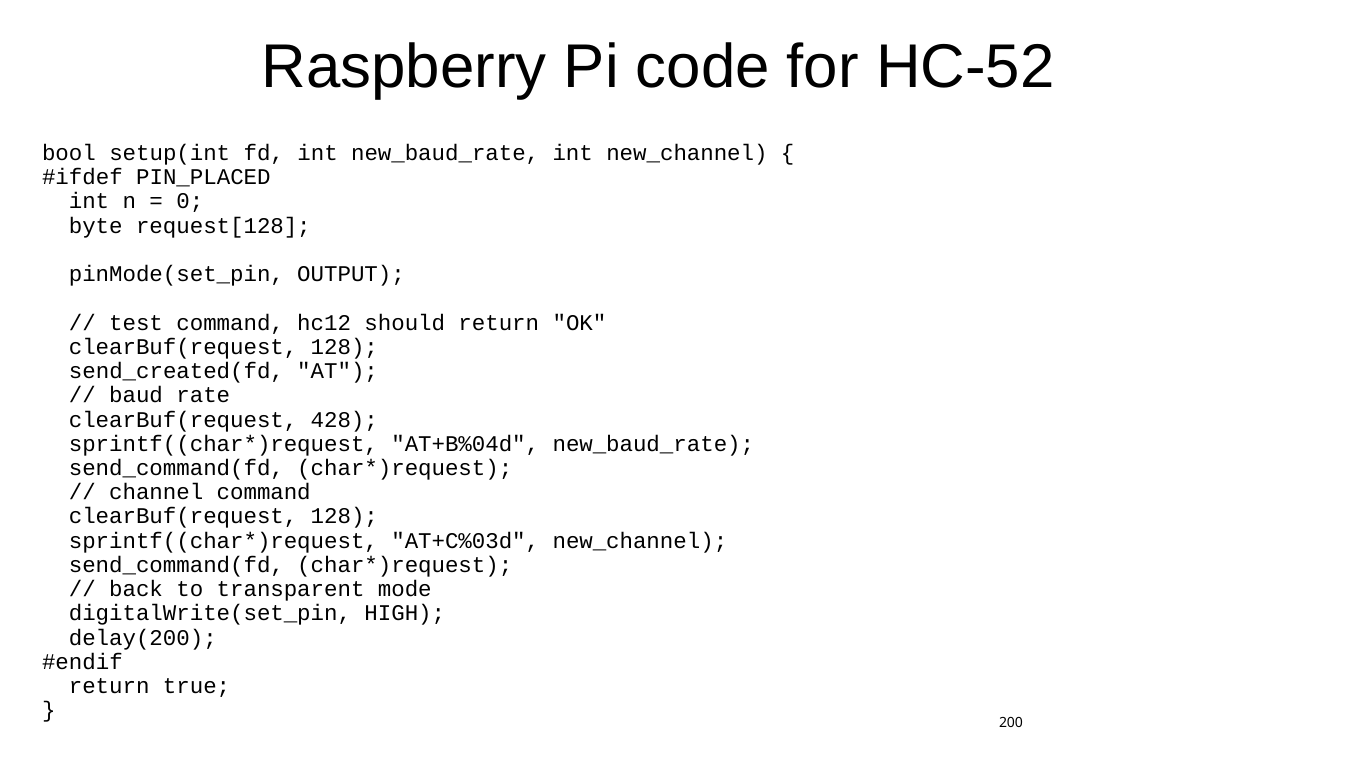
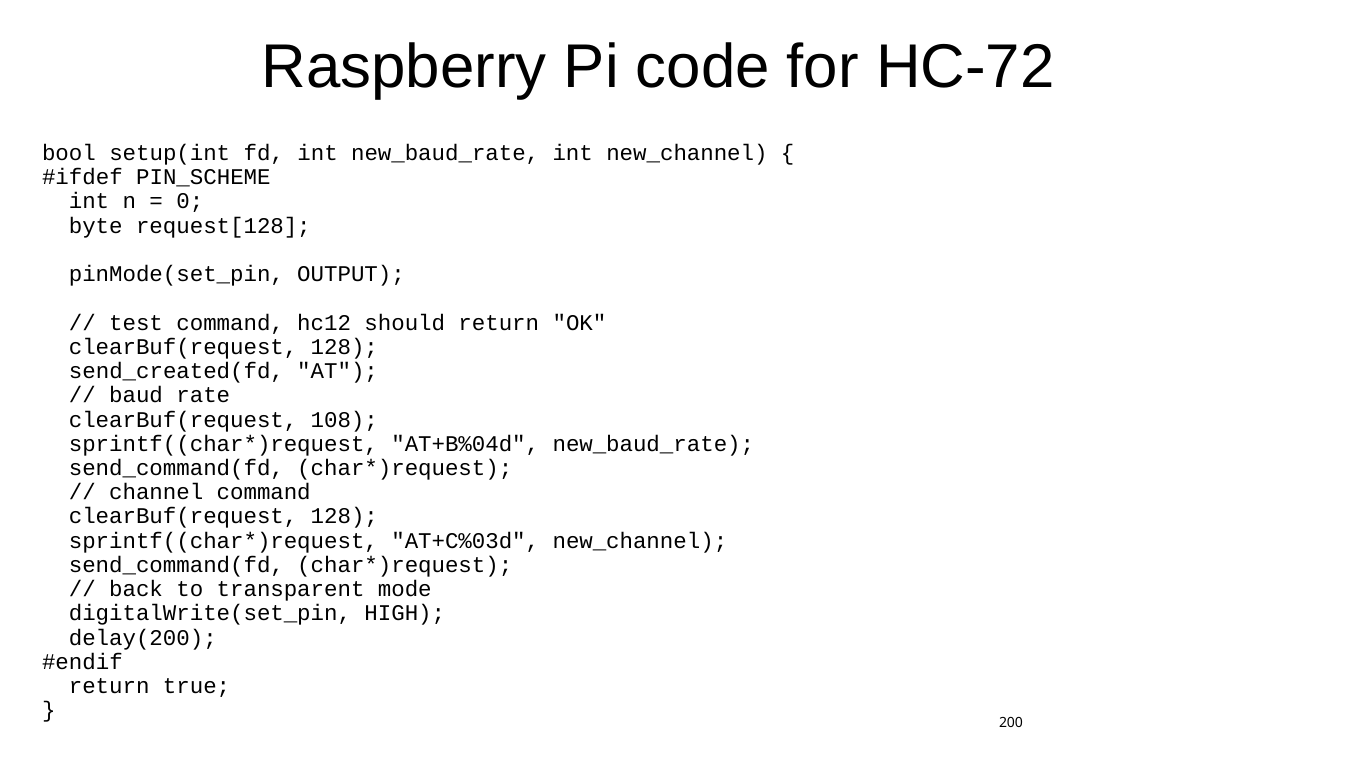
HC-52: HC-52 -> HC-72
PIN_PLACED: PIN_PLACED -> PIN_SCHEME
428: 428 -> 108
